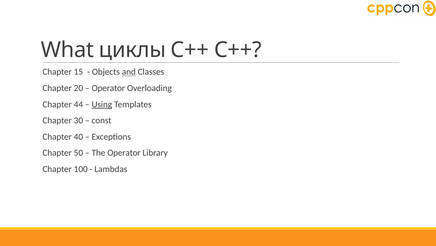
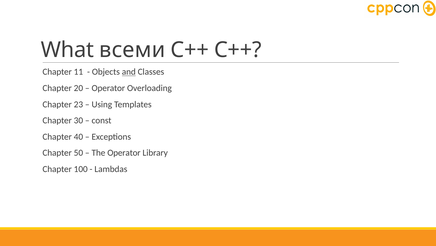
циклы: циклы -> всеми
15: 15 -> 11
44: 44 -> 23
Using underline: present -> none
